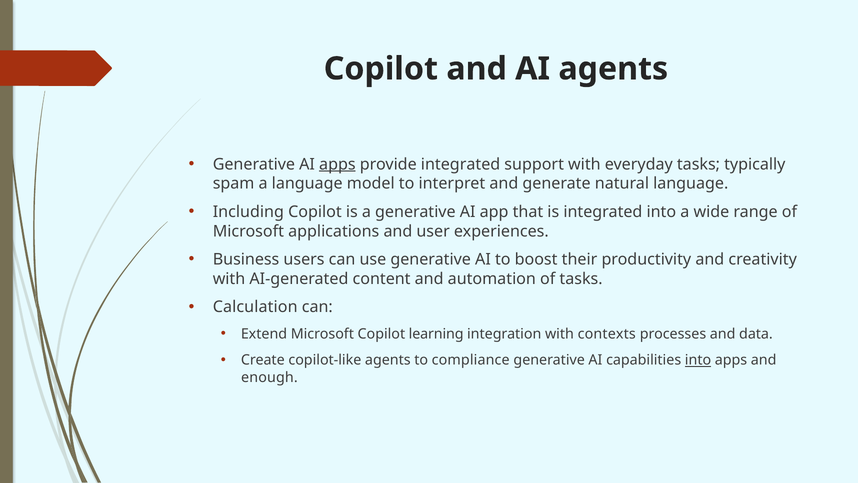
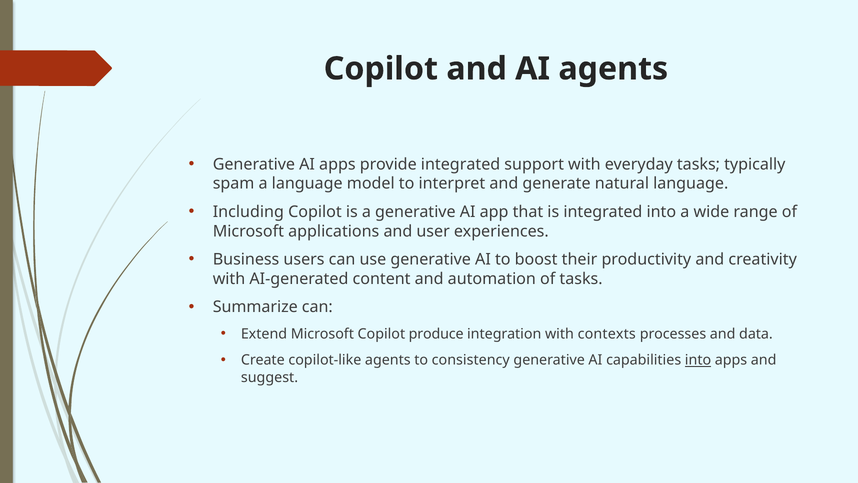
apps at (337, 164) underline: present -> none
Calculation: Calculation -> Summarize
learning: learning -> produce
compliance: compliance -> consistency
enough: enough -> suggest
